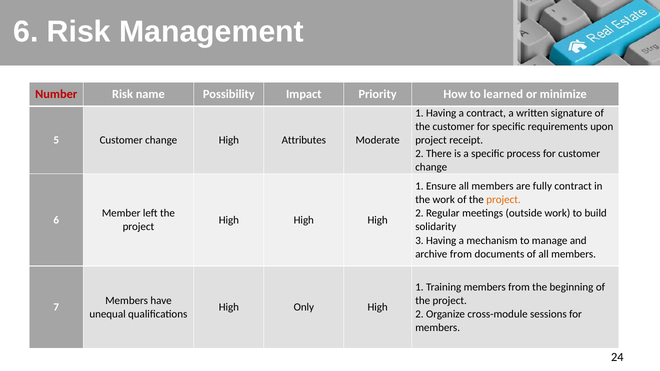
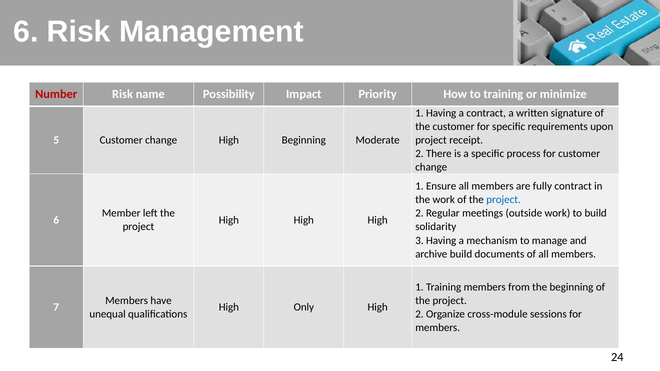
to learned: learned -> training
High Attributes: Attributes -> Beginning
project at (503, 200) colour: orange -> blue
archive from: from -> build
